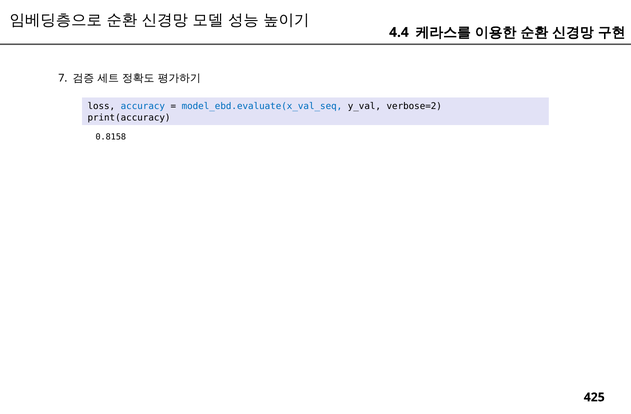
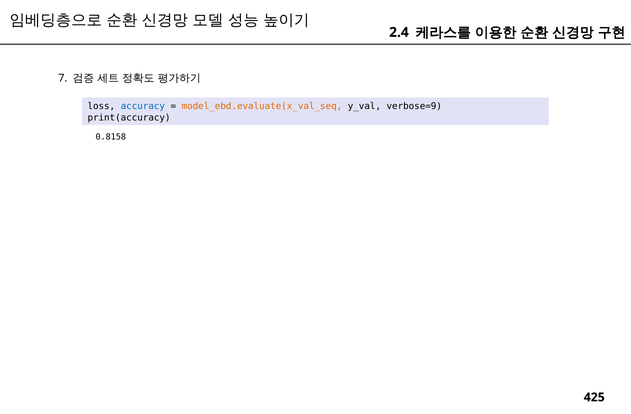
4.4: 4.4 -> 2.4
model_ebd.evaluate(x_val_seq colour: blue -> orange
verbose=2: verbose=2 -> verbose=9
